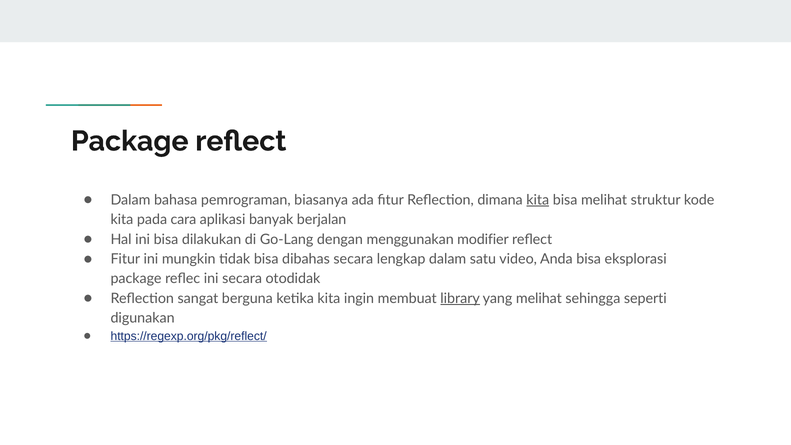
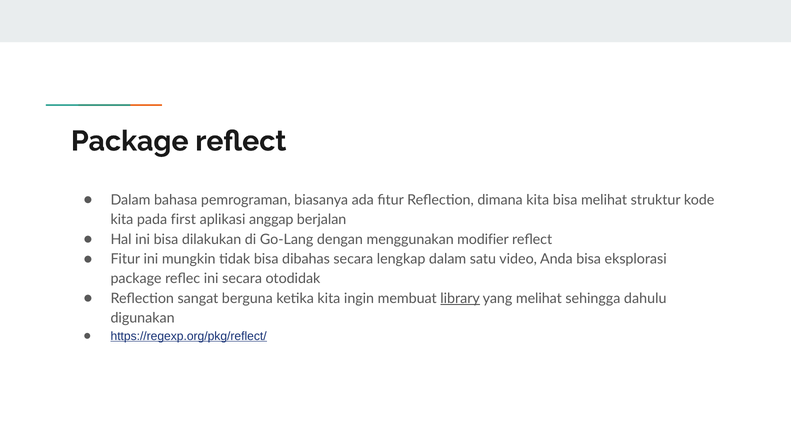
kita at (538, 200) underline: present -> none
cara: cara -> first
banyak: banyak -> anggap
seperti: seperti -> dahulu
